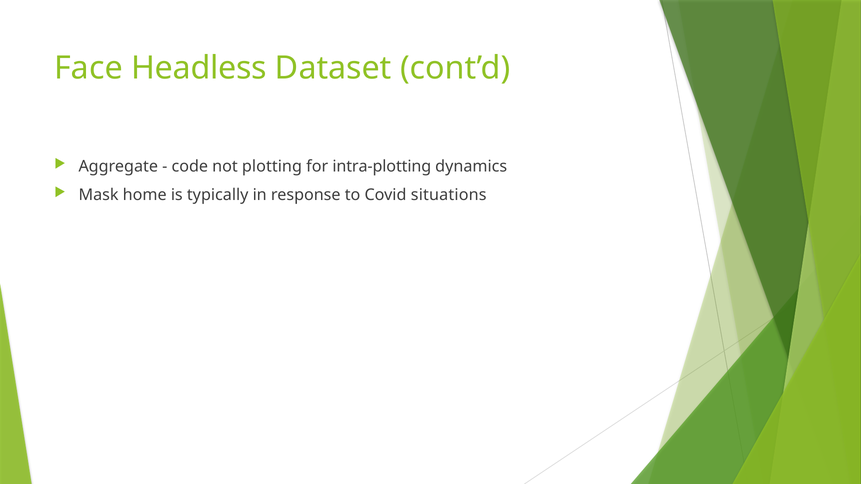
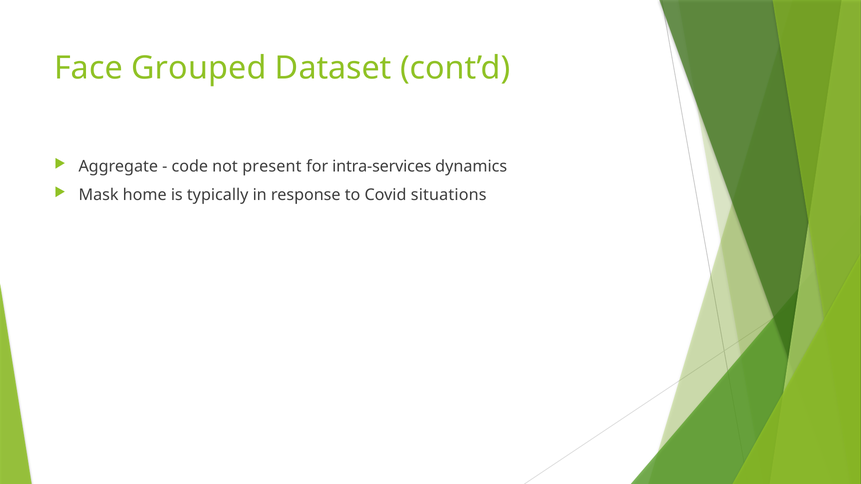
Headless: Headless -> Grouped
plotting: plotting -> present
intra-plotting: intra-plotting -> intra-services
